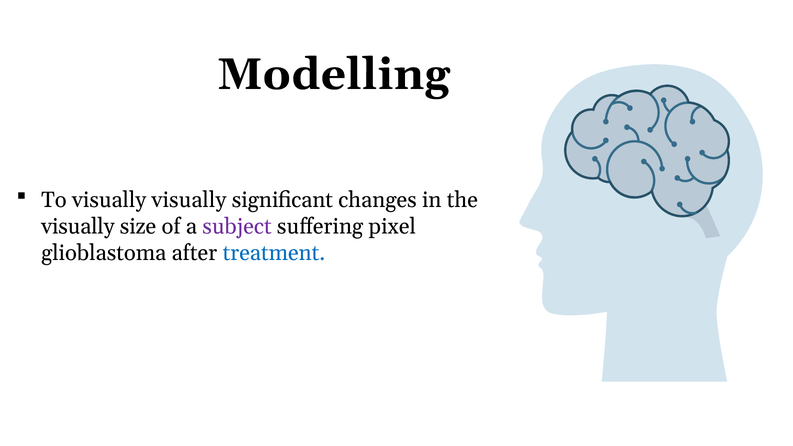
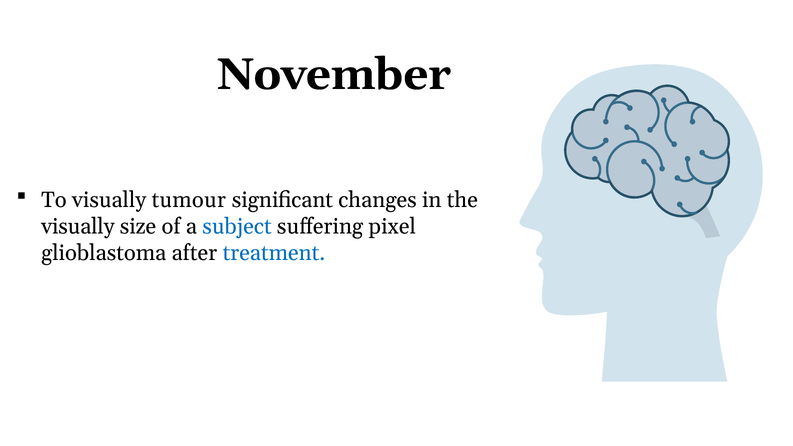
Modelling: Modelling -> November
visually visually: visually -> tumour
subject colour: purple -> blue
